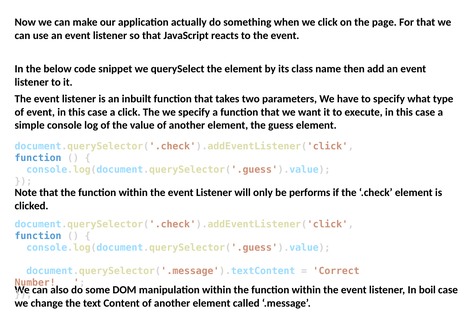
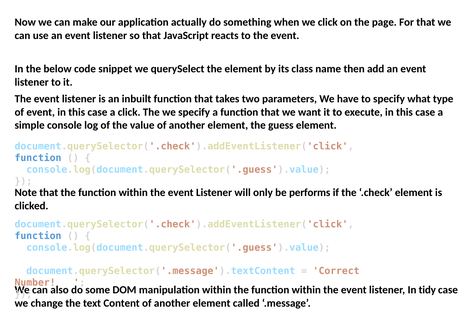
boil: boil -> tidy
